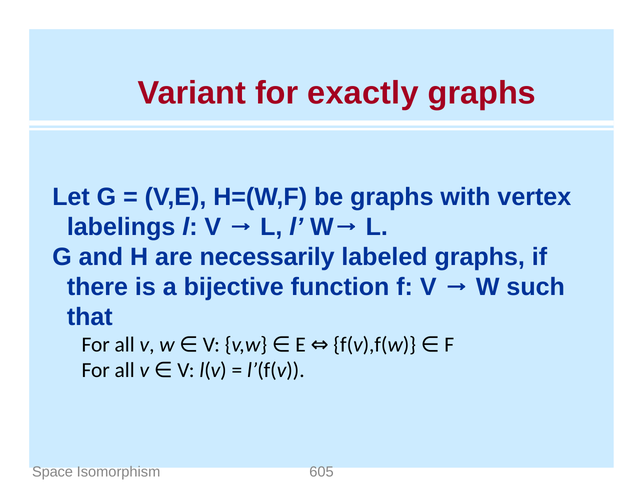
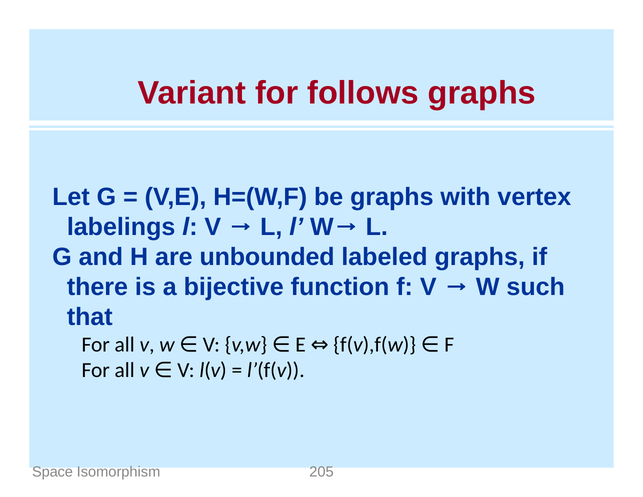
exactly: exactly -> follows
necessarily: necessarily -> unbounded
605: 605 -> 205
